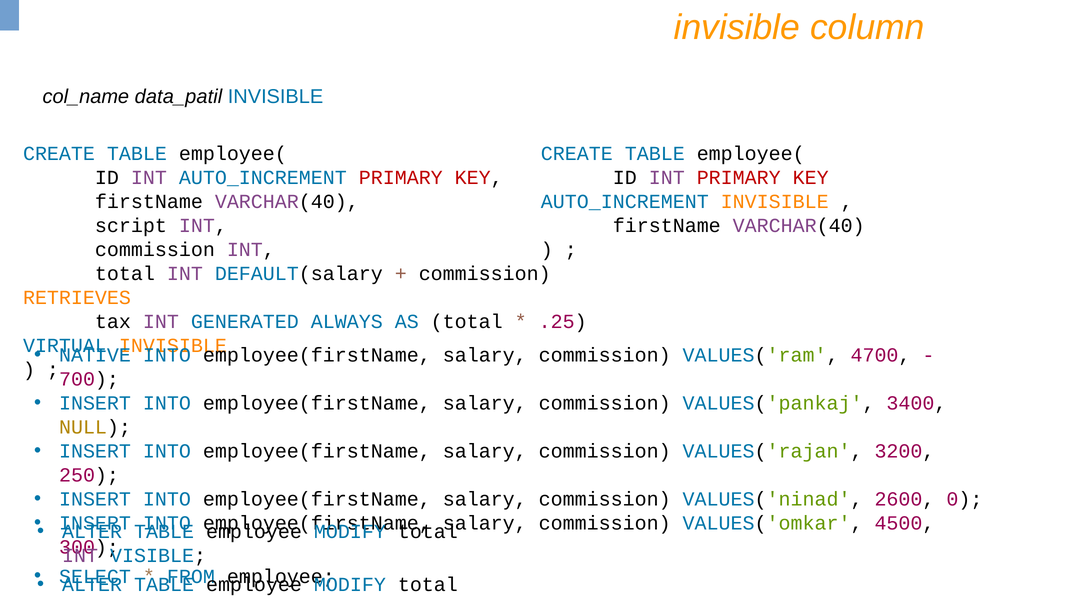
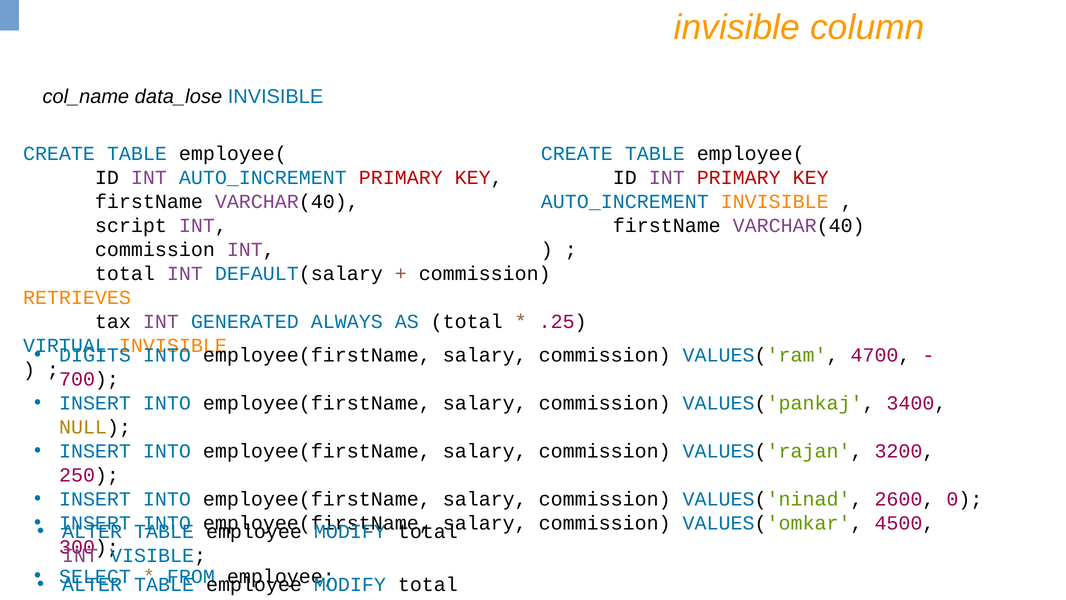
data_patil: data_patil -> data_lose
NATIVE: NATIVE -> DIGITS
